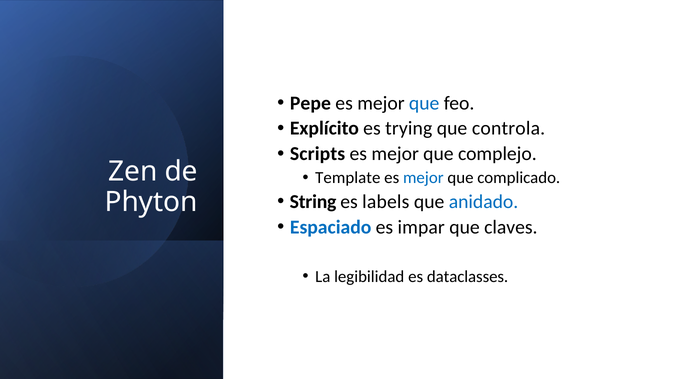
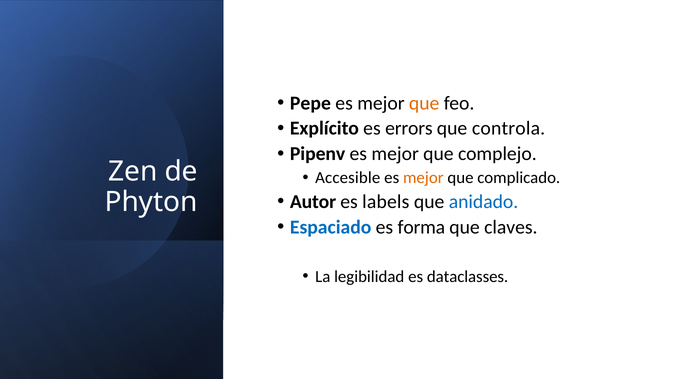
que at (424, 103) colour: blue -> orange
trying: trying -> errors
Scripts: Scripts -> Pipenv
Template: Template -> Accesible
mejor at (423, 178) colour: blue -> orange
String: String -> Autor
impar: impar -> forma
